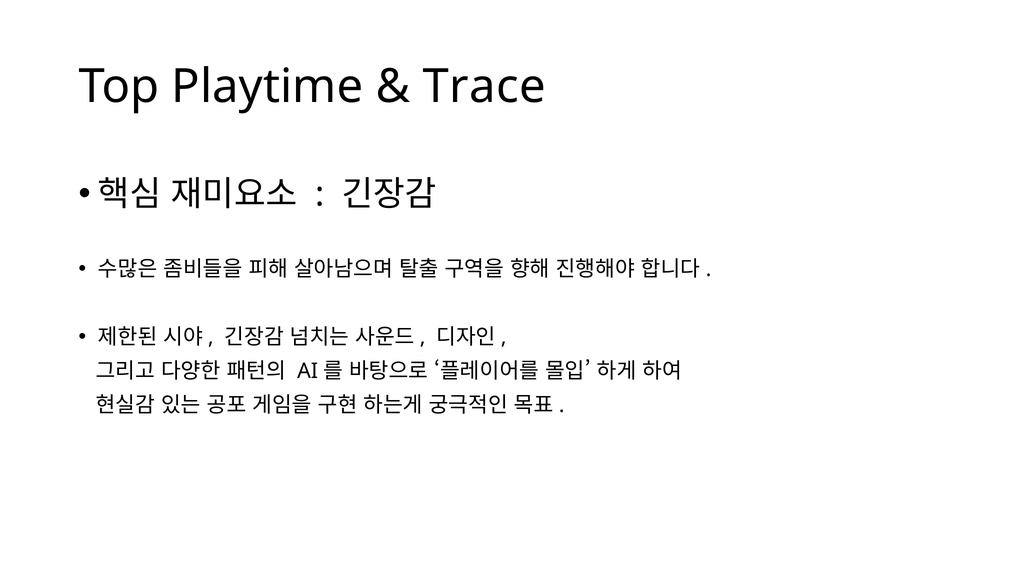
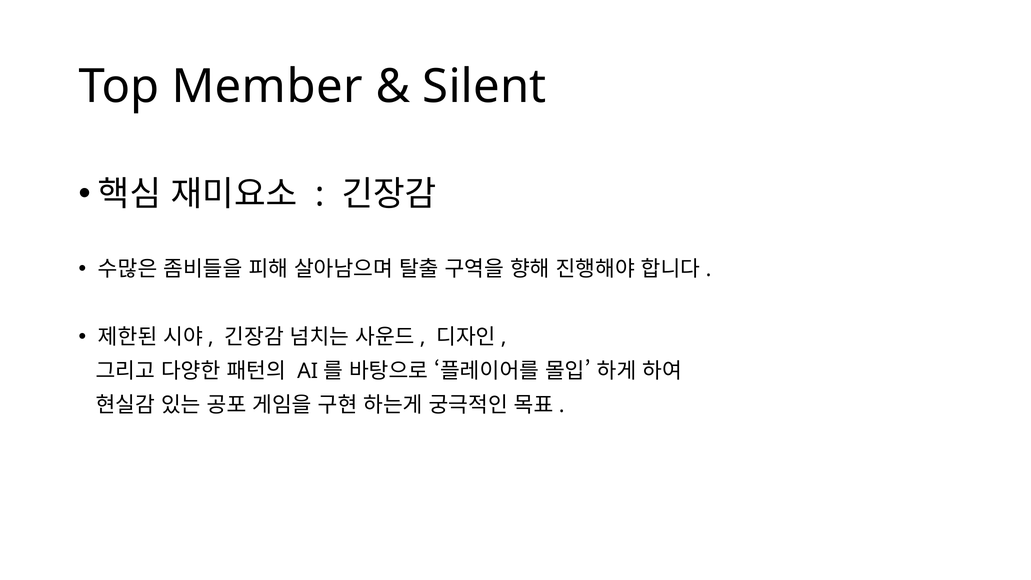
Playtime: Playtime -> Member
Trace: Trace -> Silent
